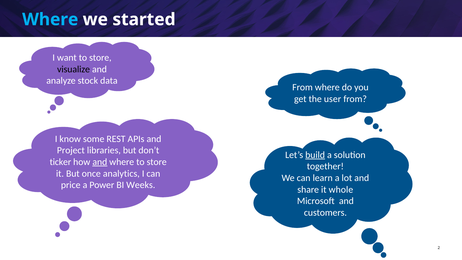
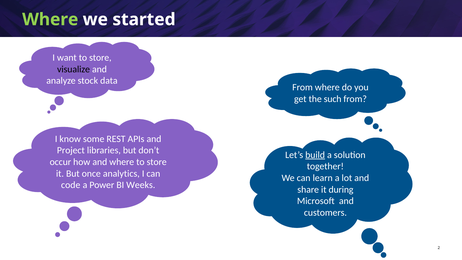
Where at (50, 19) colour: light blue -> light green
user: user -> such
ticker: ticker -> occur
and at (100, 162) underline: present -> none
price: price -> code
whole: whole -> during
